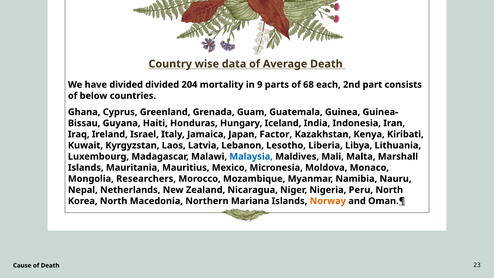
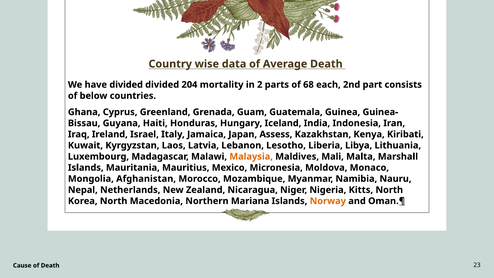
9: 9 -> 2
Factor: Factor -> Assess
Malaysia colour: blue -> orange
Researchers: Researchers -> Afghanistan
Peru: Peru -> Kitts
